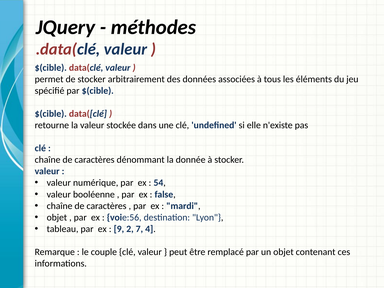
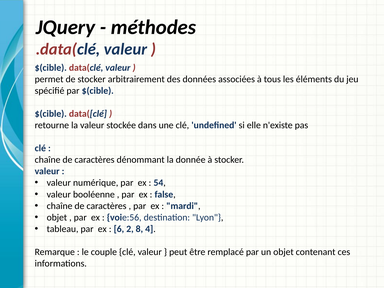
9: 9 -> 6
7: 7 -> 8
